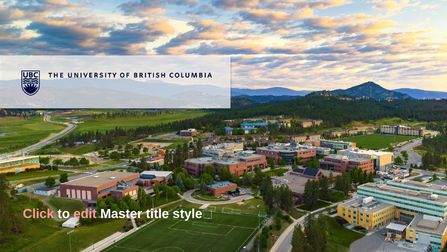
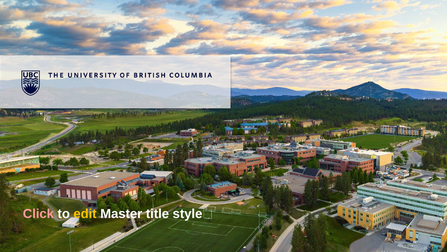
edit colour: pink -> yellow
